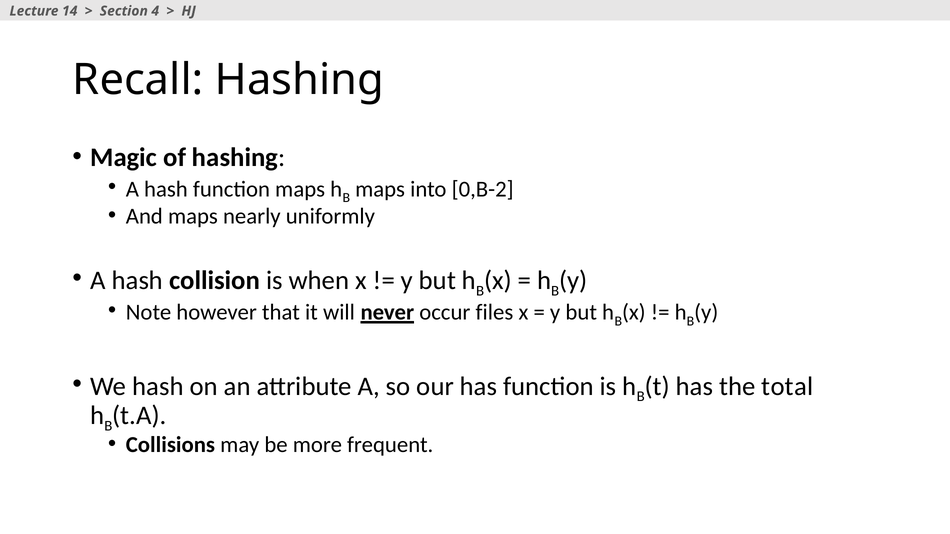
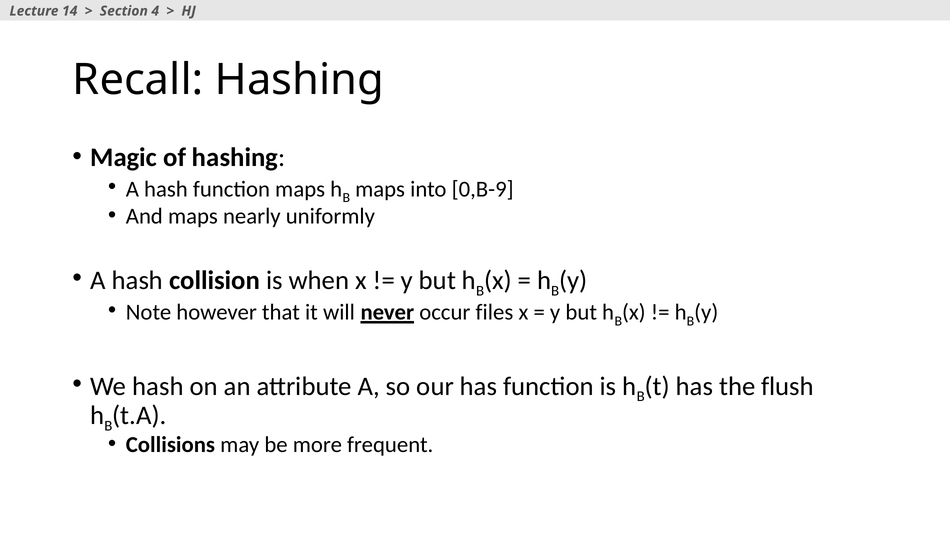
0,B-2: 0,B-2 -> 0,B-9
total: total -> flush
